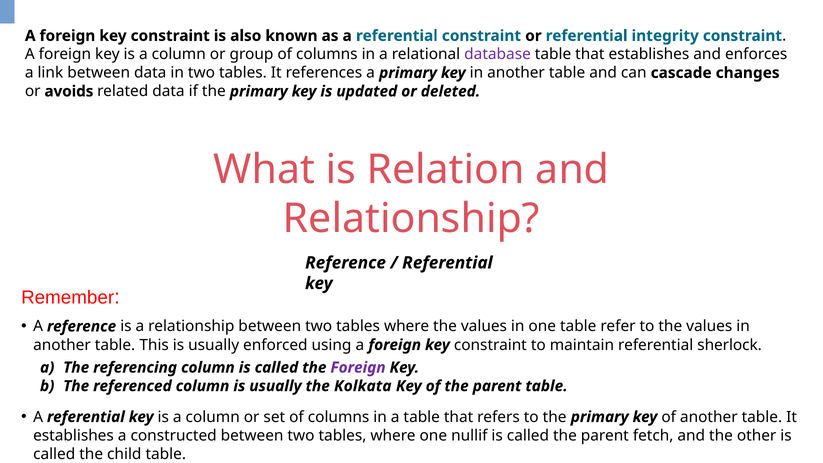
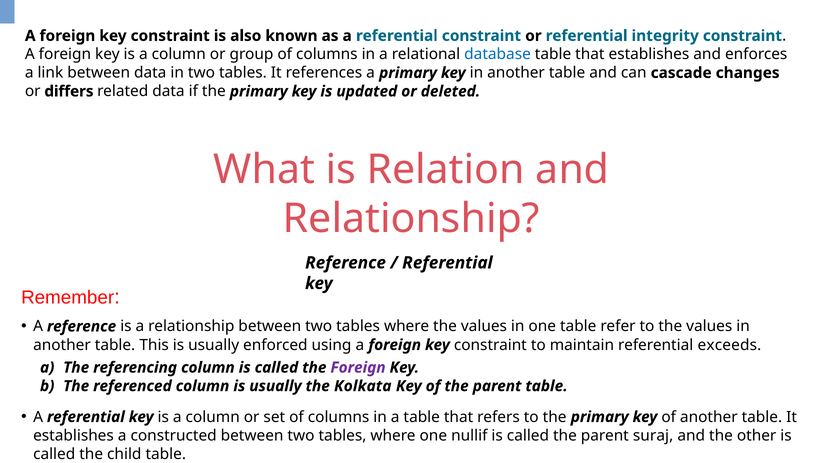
database colour: purple -> blue
avoids: avoids -> differs
sherlock: sherlock -> exceeds
fetch: fetch -> suraj
